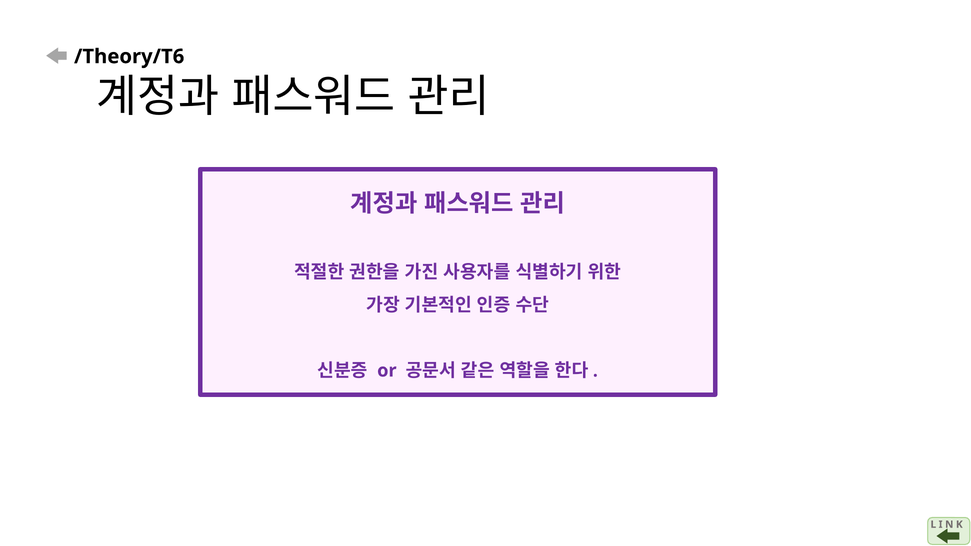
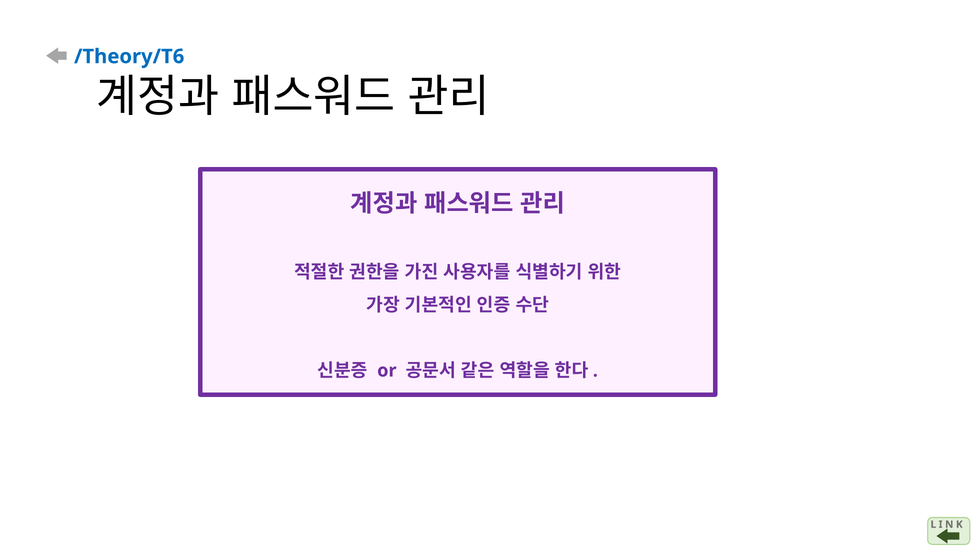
/Theory/T6 colour: black -> blue
